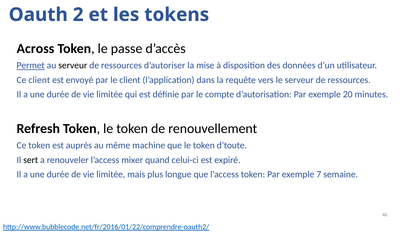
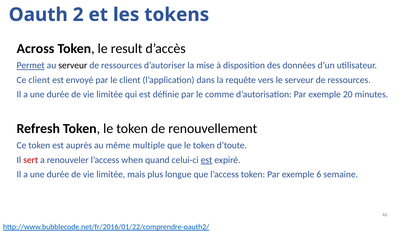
passe: passe -> result
compte: compte -> comme
machine: machine -> multiple
sert colour: black -> red
mixer: mixer -> when
est at (207, 160) underline: none -> present
7: 7 -> 6
